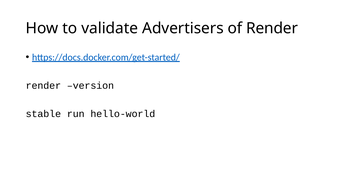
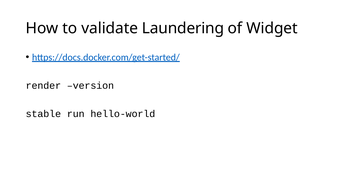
Advertisers: Advertisers -> Laundering
of Render: Render -> Widget
